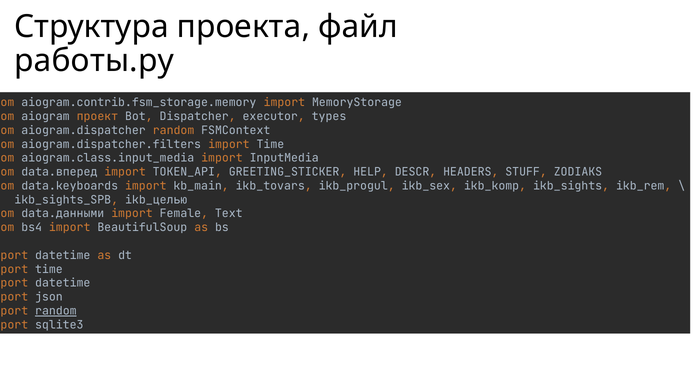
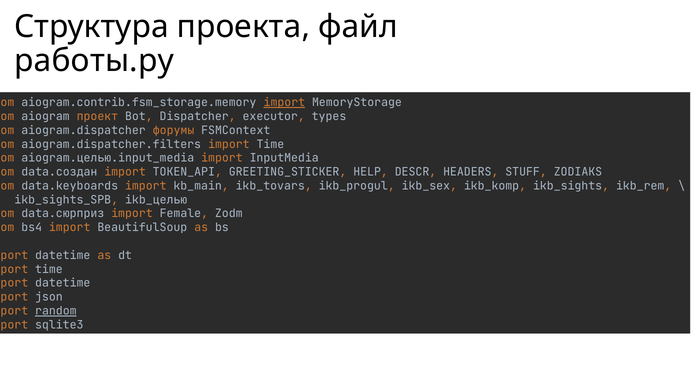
import at (284, 102) underline: none -> present
aiogram.dispatcher random: random -> форумы
aiogram.class.input_media: aiogram.class.input_media -> aiogram.целью.input_media
data.вперед: data.вперед -> data.создан
data.данными: data.данными -> data.сюрприз
Text: Text -> Zodm
